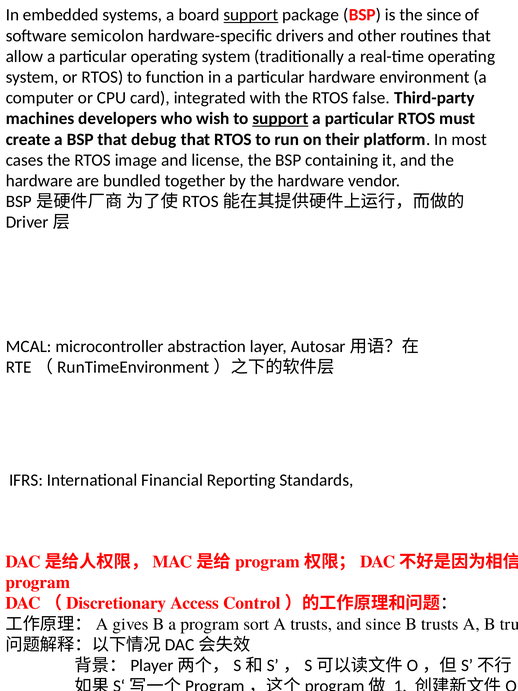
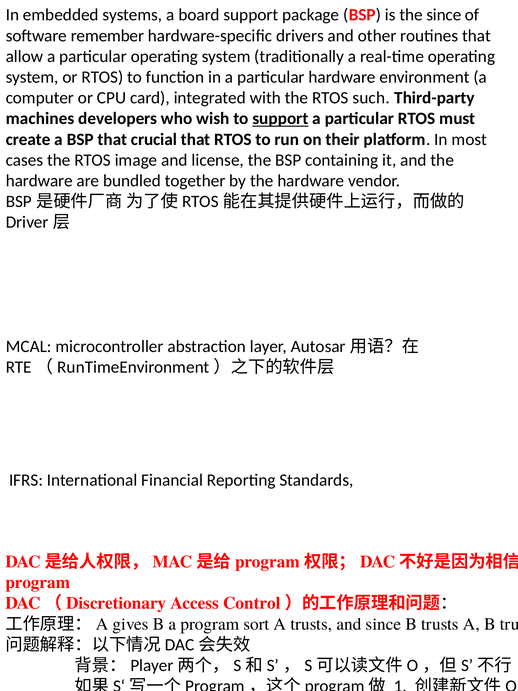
support at (251, 15) underline: present -> none
semicolon: semicolon -> remember
false: false -> such
debug: debug -> crucial
